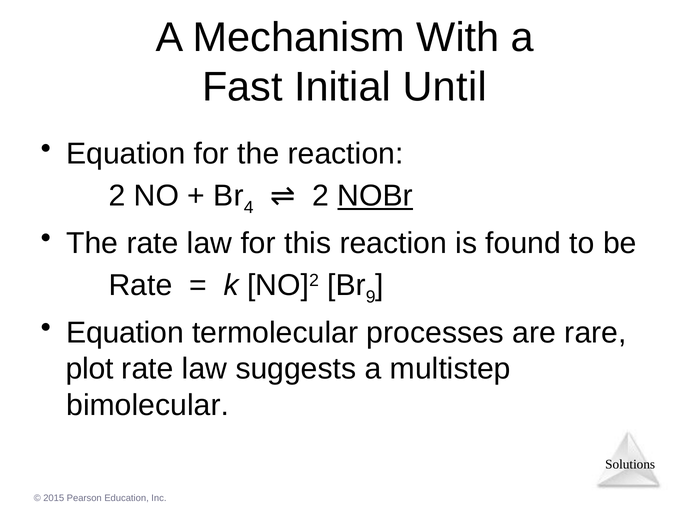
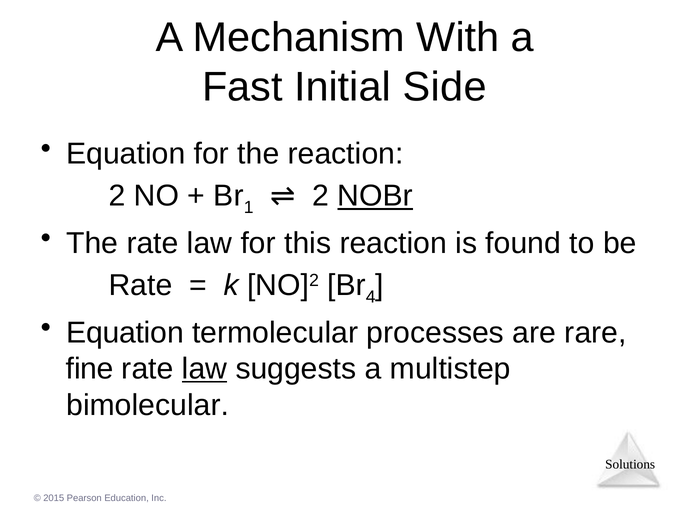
Until: Until -> Side
4: 4 -> 1
9: 9 -> 4
plot: plot -> fine
law at (204, 369) underline: none -> present
